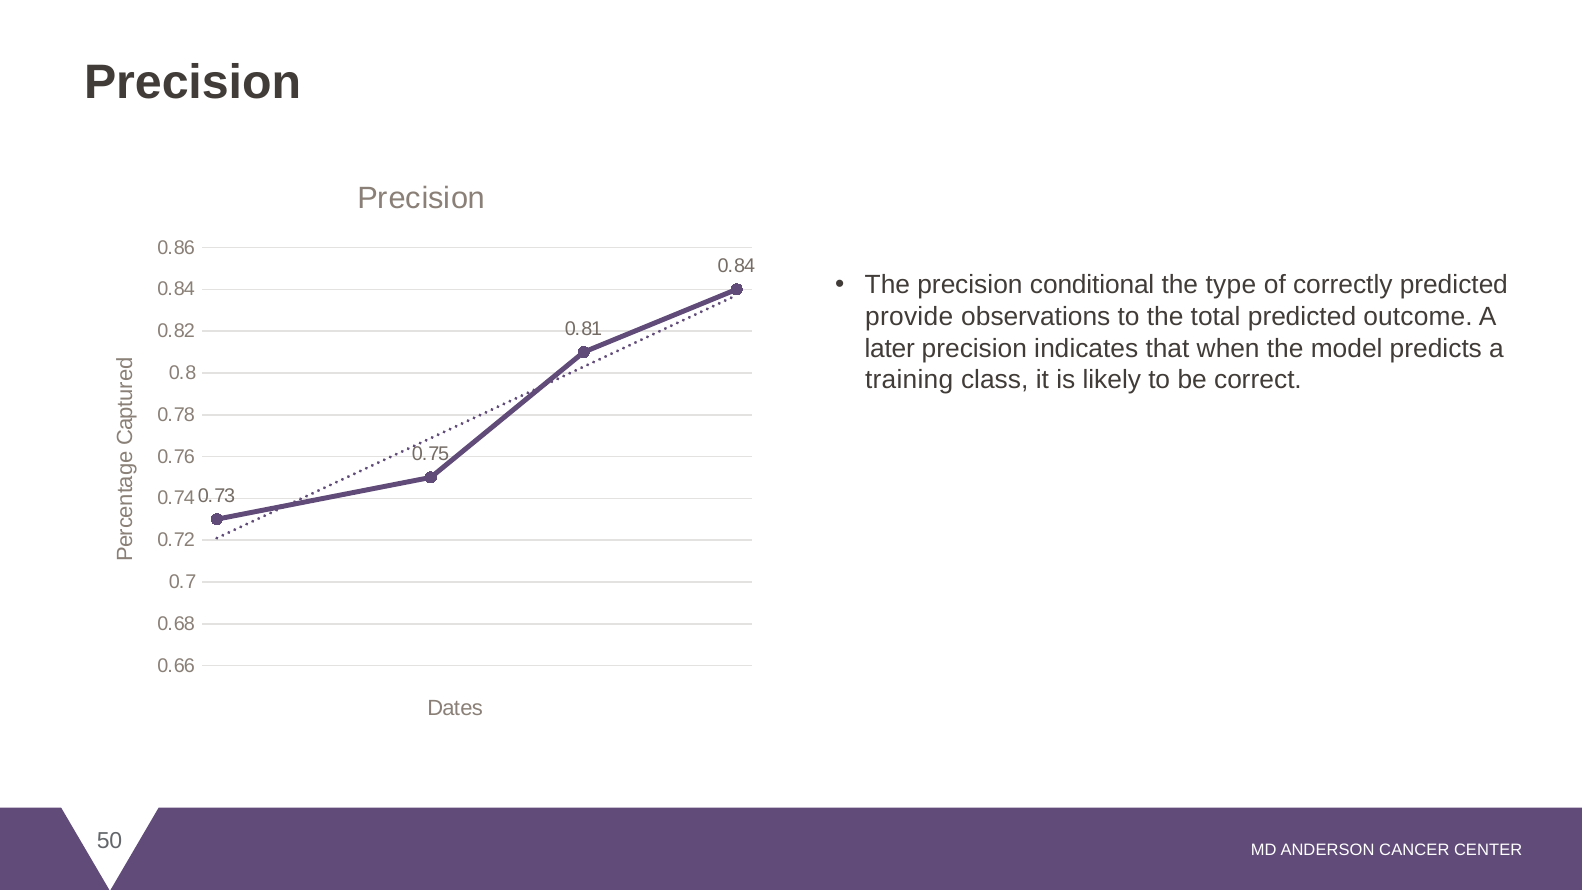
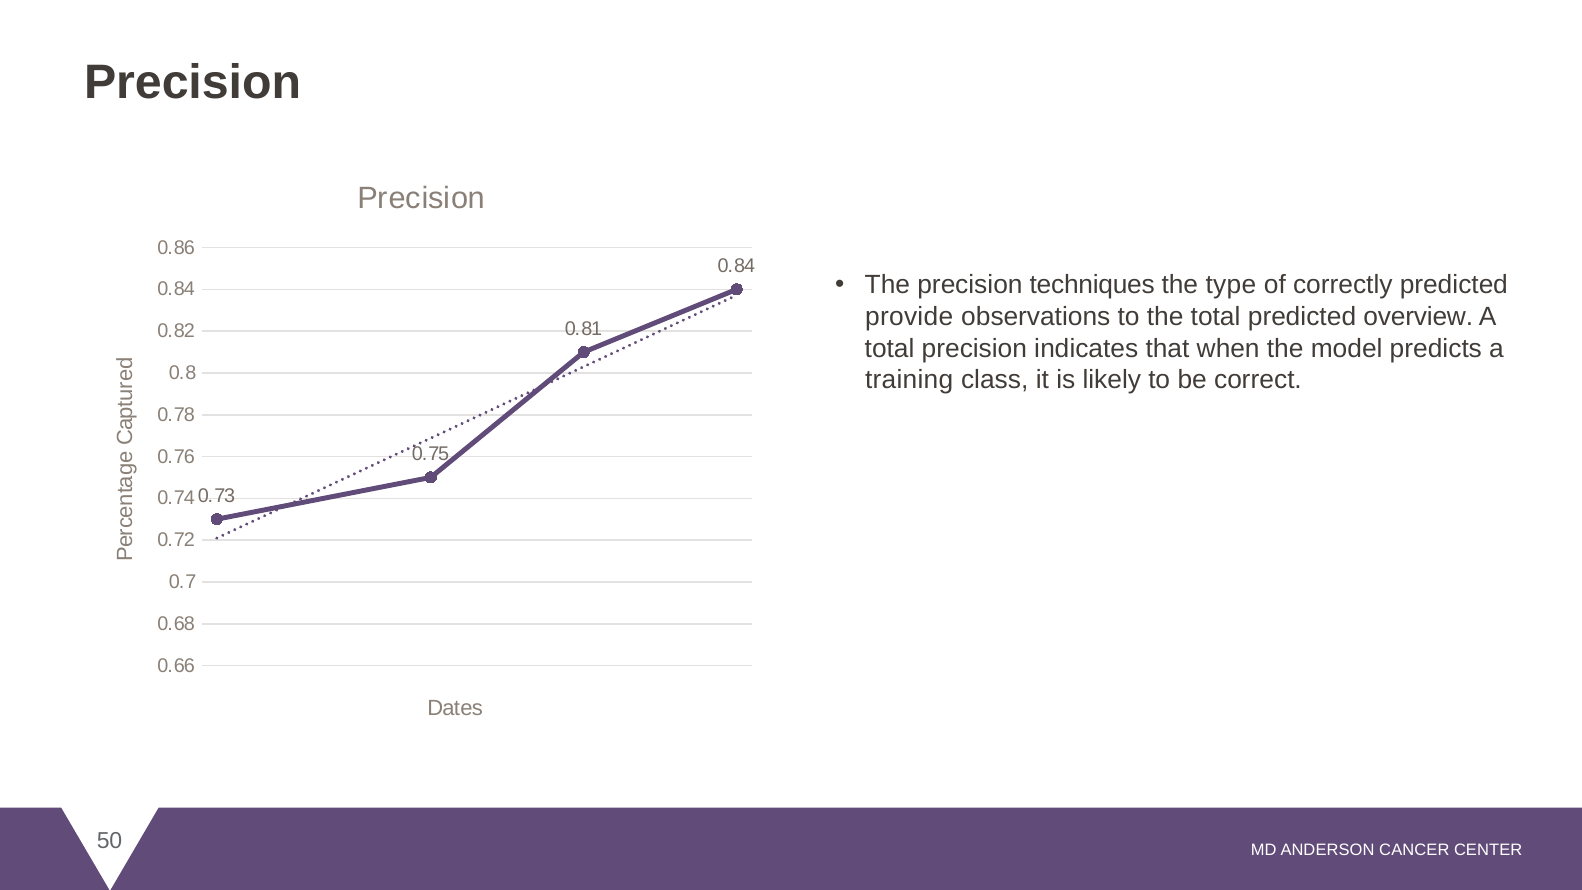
conditional: conditional -> techniques
outcome: outcome -> overview
later at (890, 349): later -> total
